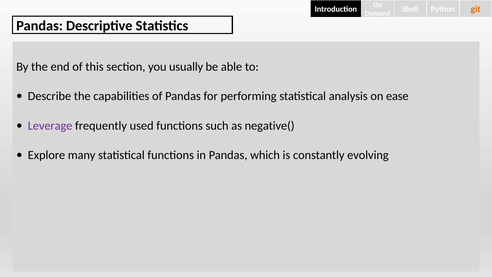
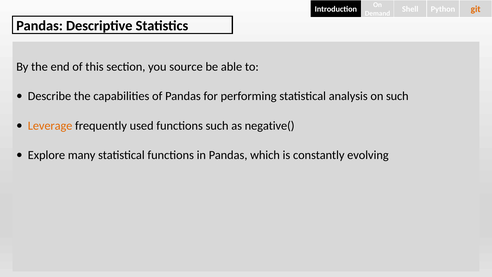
usually: usually -> source
on ease: ease -> such
Leverage colour: purple -> orange
